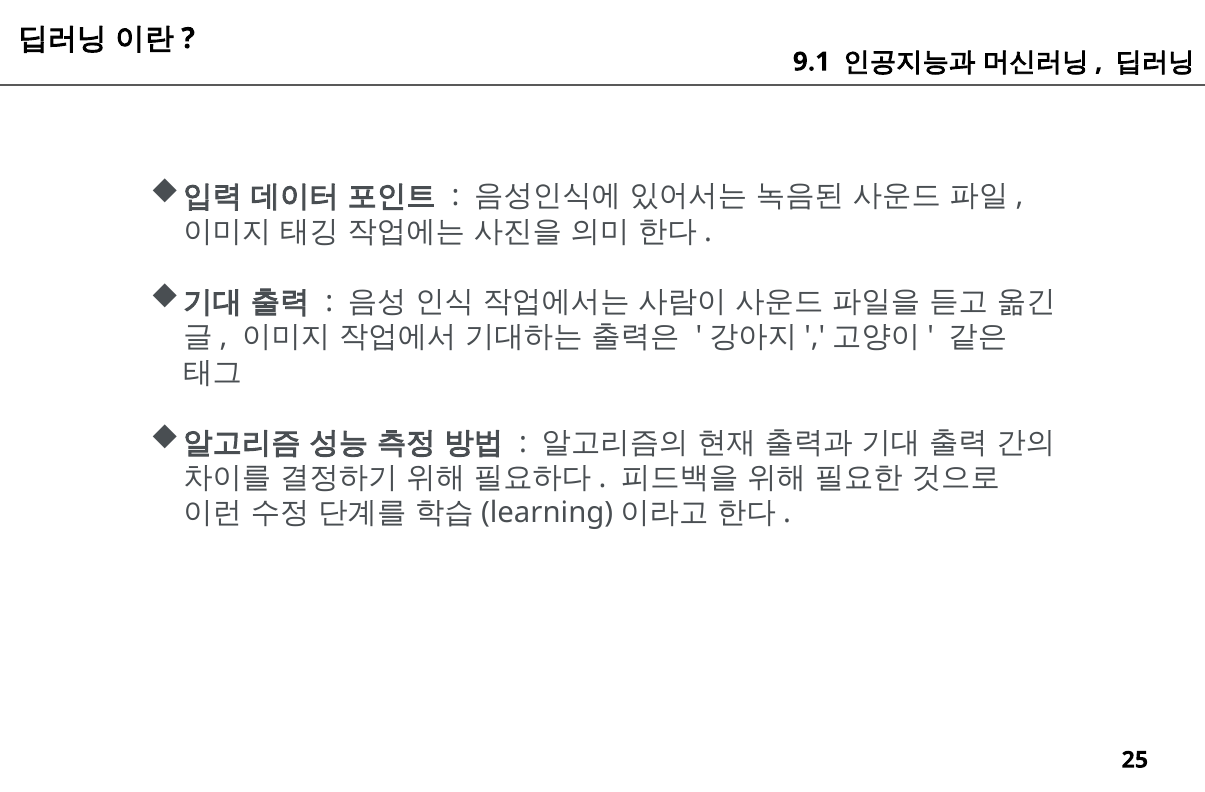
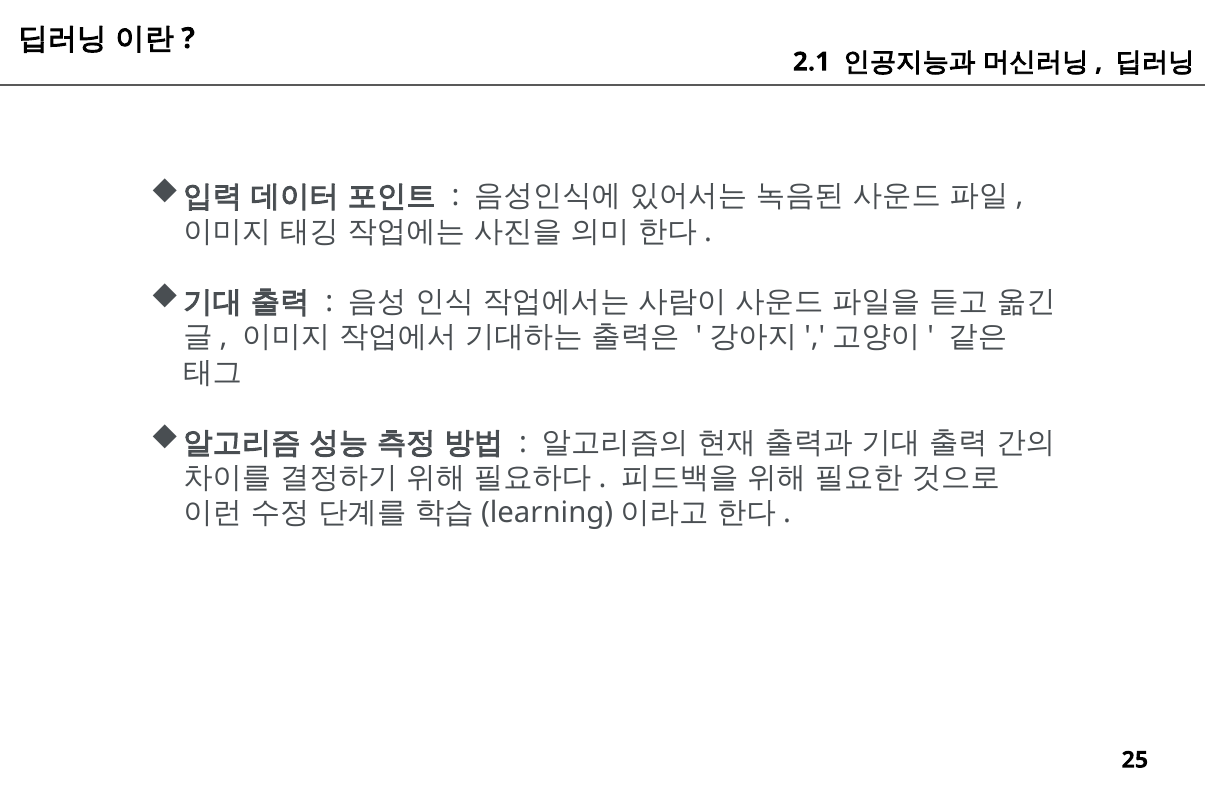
9.1: 9.1 -> 2.1
